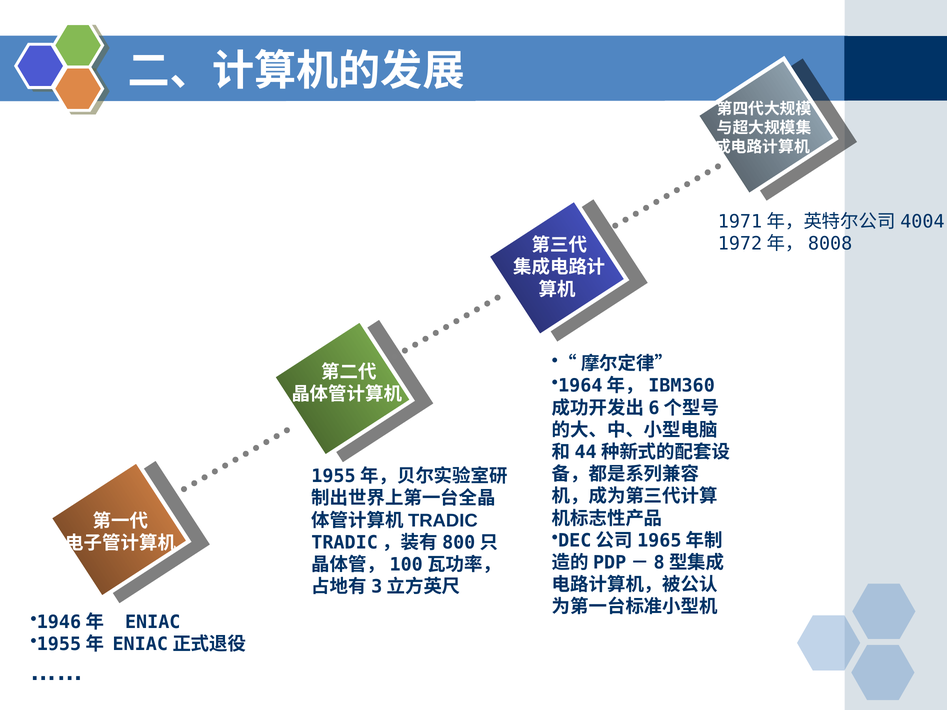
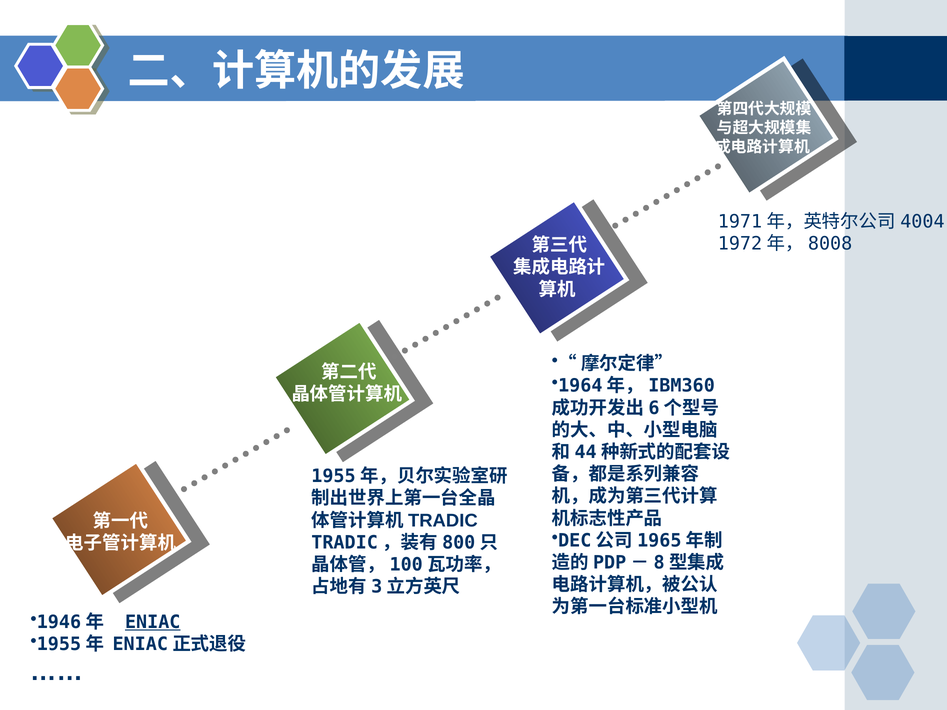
ENIAC underline: none -> present
